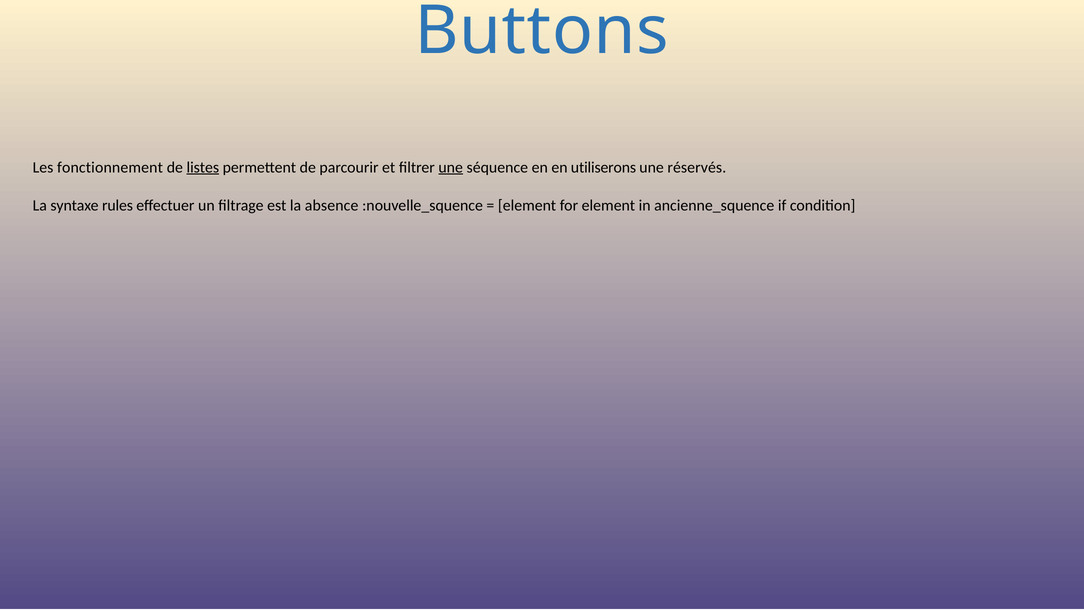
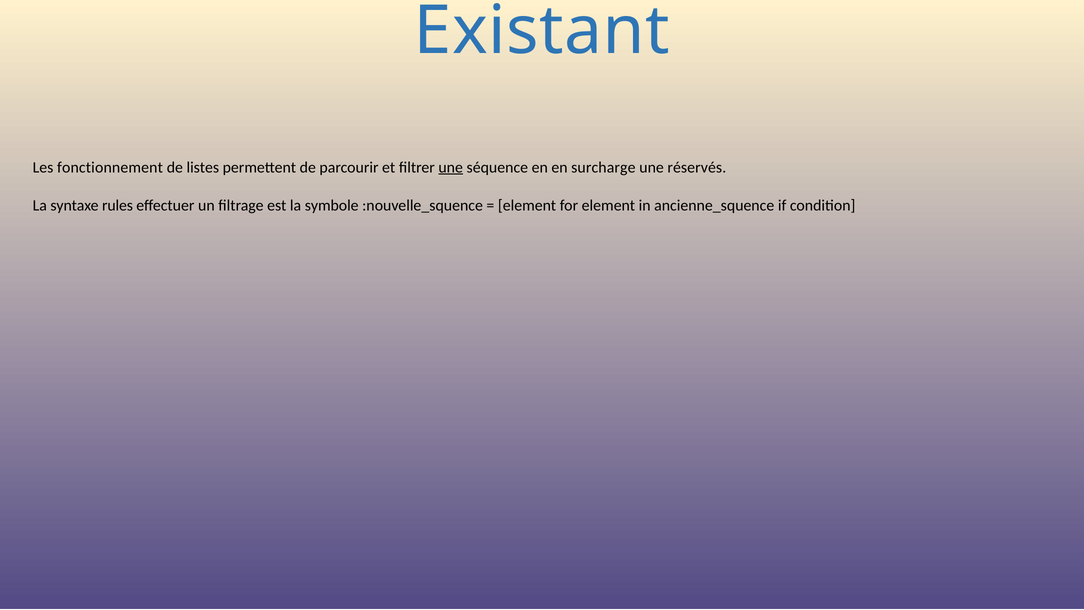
Buttons: Buttons -> Existant
listes underline: present -> none
utiliserons: utiliserons -> surcharge
absence: absence -> symbole
